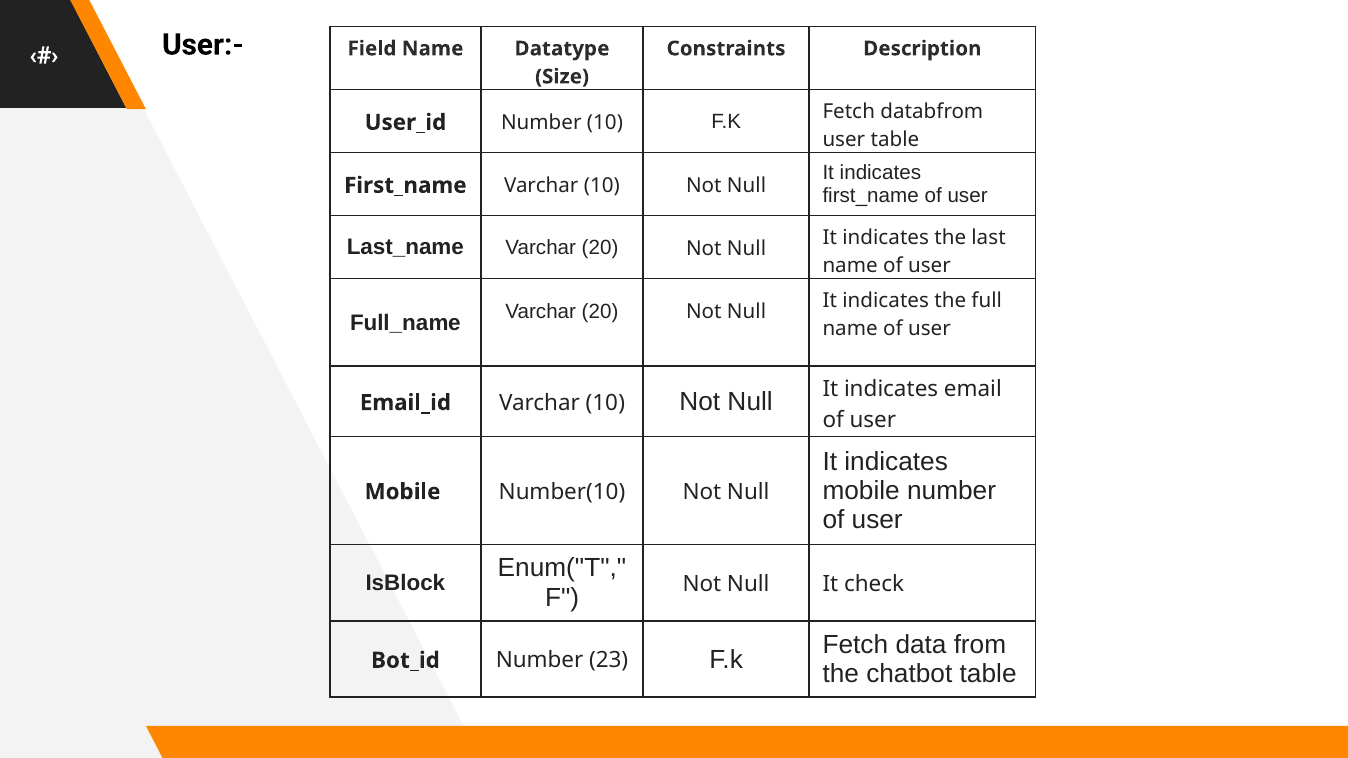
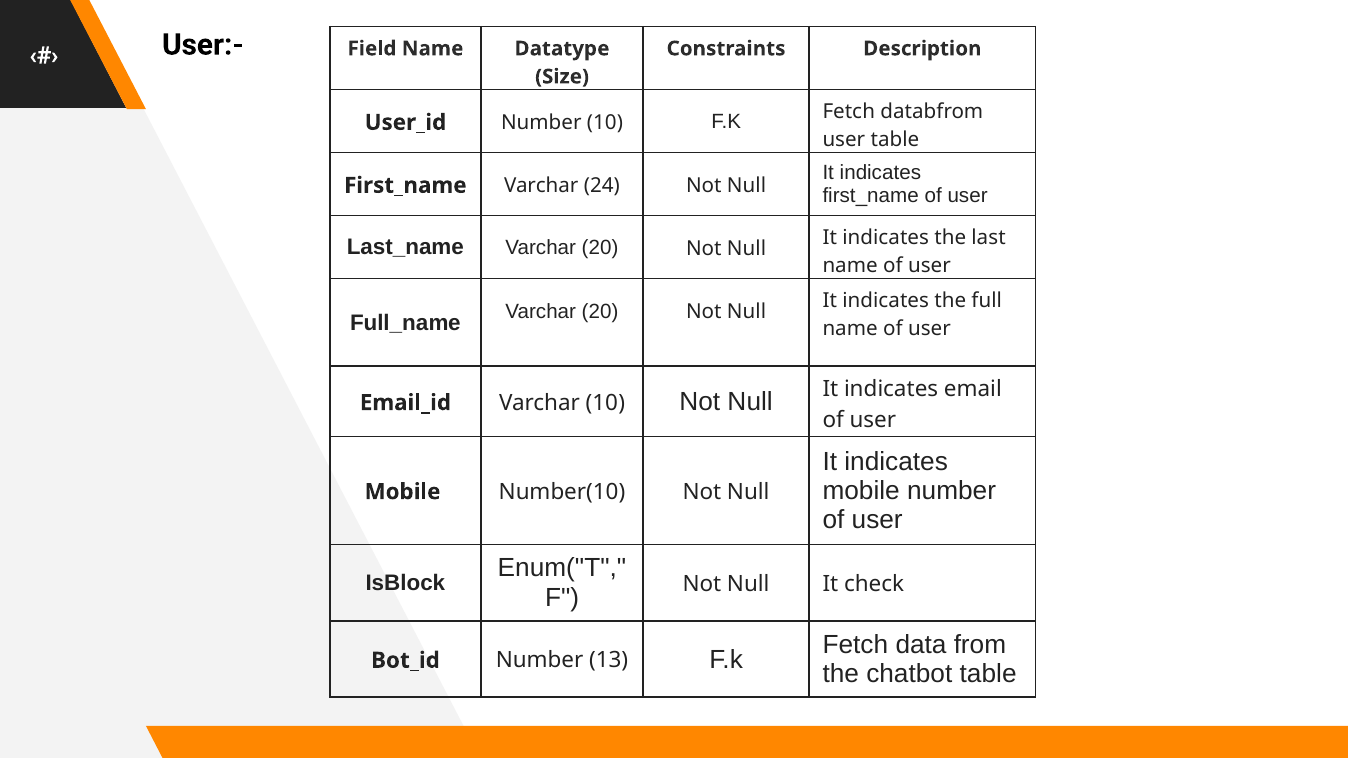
10 at (602, 185): 10 -> 24
23: 23 -> 13
